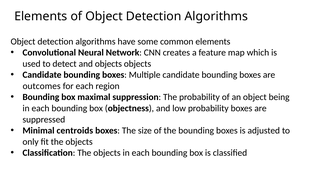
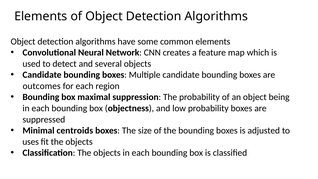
and objects: objects -> several
only: only -> uses
